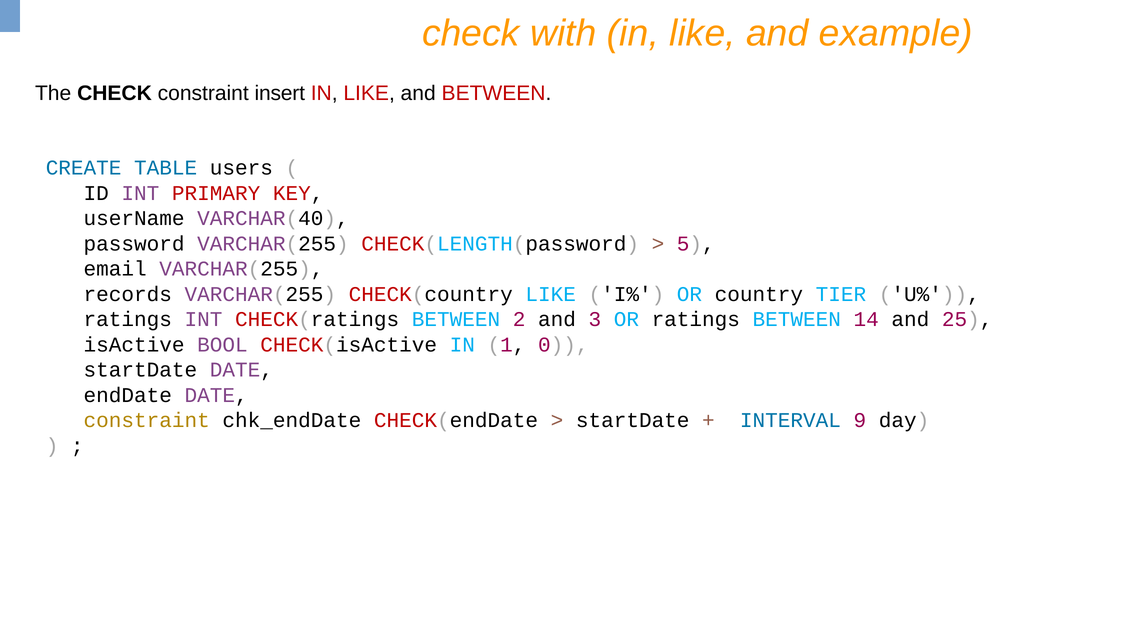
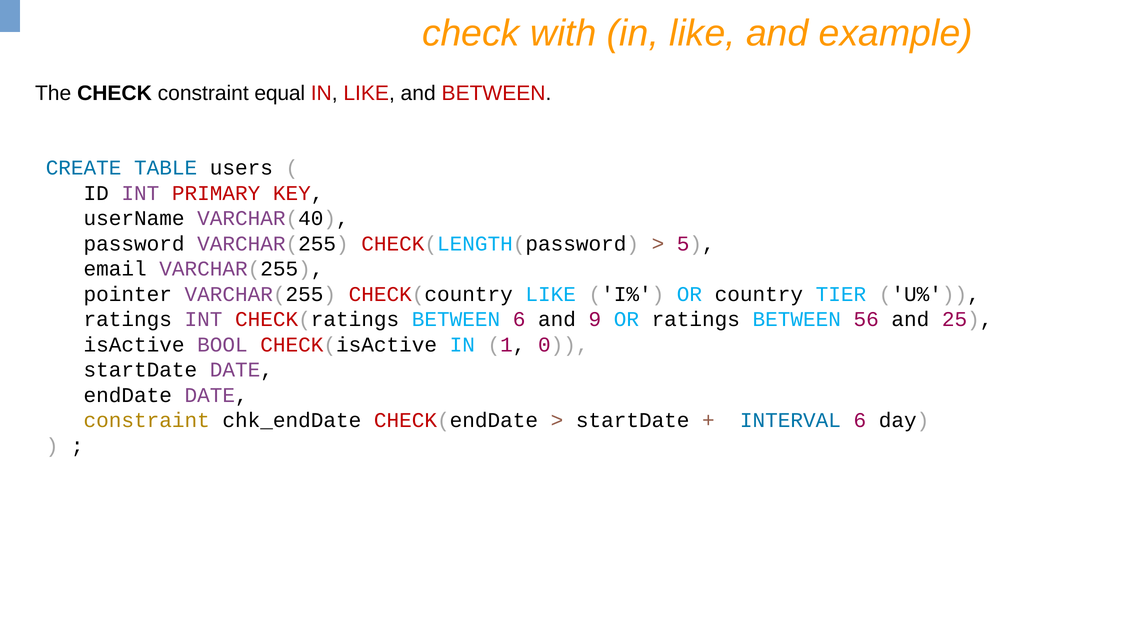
insert: insert -> equal
records: records -> pointer
BETWEEN 2: 2 -> 6
3: 3 -> 9
14: 14 -> 56
INTERVAL 9: 9 -> 6
